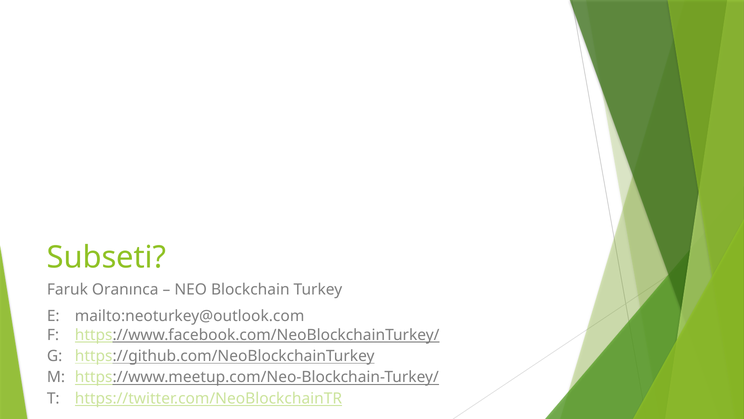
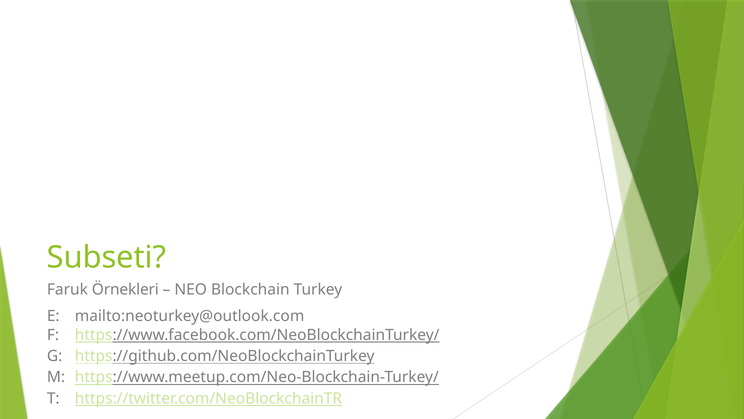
Oranınca: Oranınca -> Örnekleri
